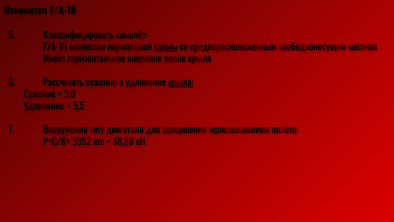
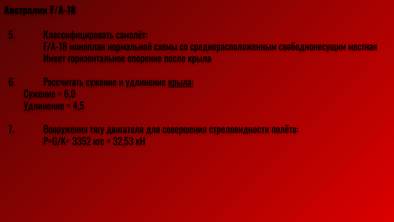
Относится: Относится -> Австралии
схемы underline: present -> none
3,0: 3,0 -> 6,0
5,5: 5,5 -> 4,5
использованием: использованием -> стреловидности
48,86: 48,86 -> 32,53
